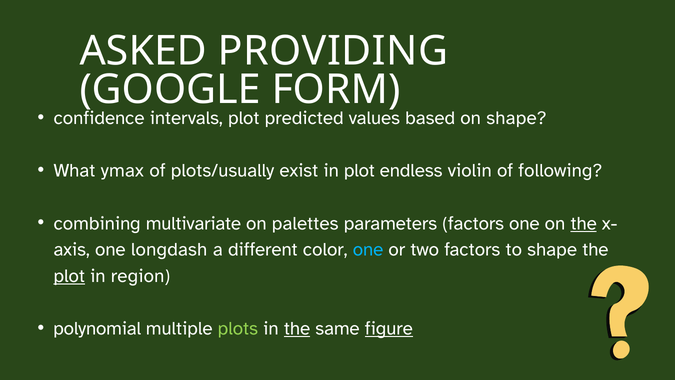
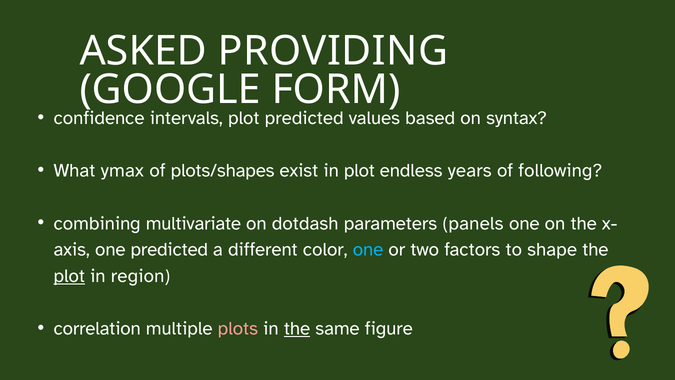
on shape: shape -> syntax
plots/usually: plots/usually -> plots/shapes
violin: violin -> years
palettes: palettes -> dotdash
parameters factors: factors -> panels
the at (584, 223) underline: present -> none
one longdash: longdash -> predicted
polynomial: polynomial -> correlation
plots colour: light green -> pink
figure underline: present -> none
